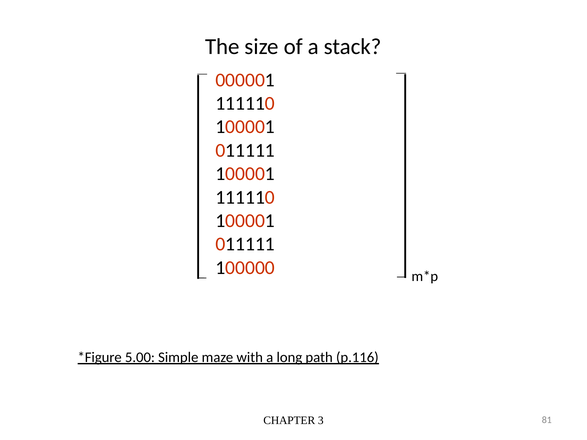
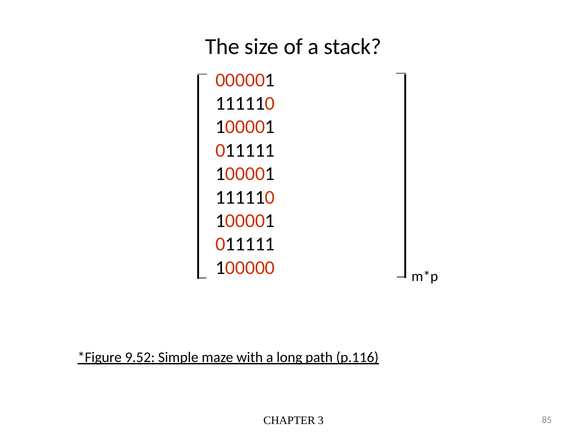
5.00: 5.00 -> 9.52
81: 81 -> 85
